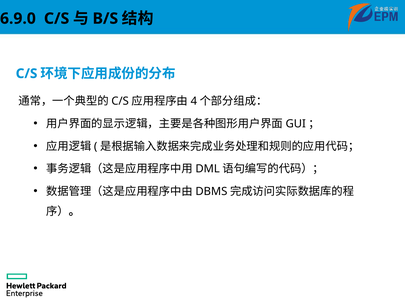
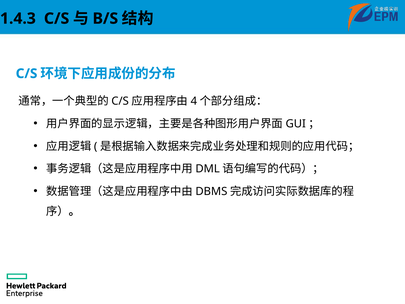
6.9.0: 6.9.0 -> 1.4.3
